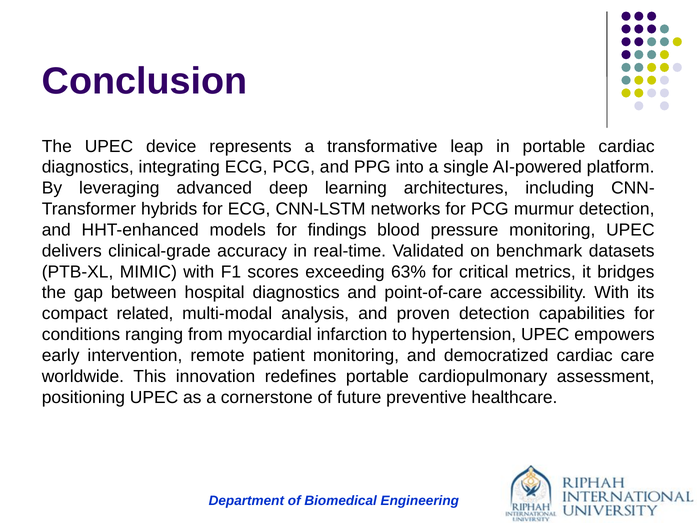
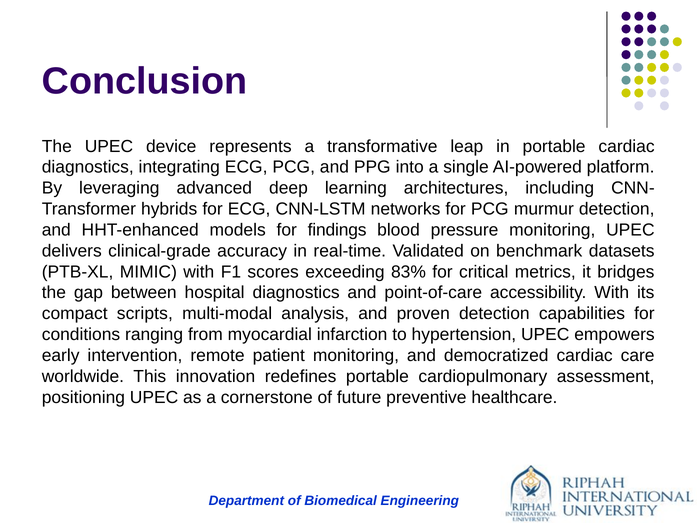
63%: 63% -> 83%
related: related -> scripts
